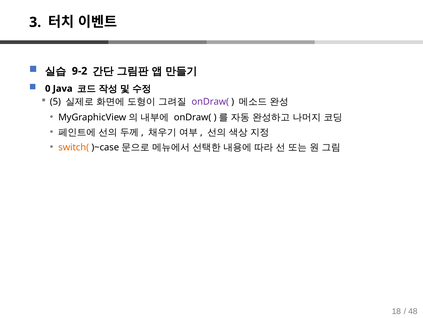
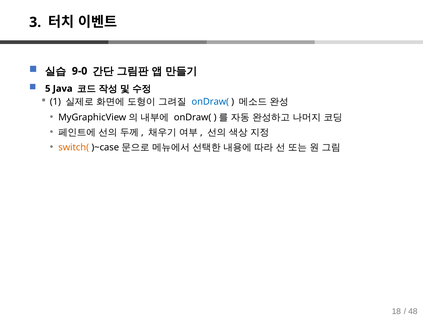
9-2: 9-2 -> 9-0
0: 0 -> 5
5: 5 -> 1
onDraw( at (210, 102) colour: purple -> blue
